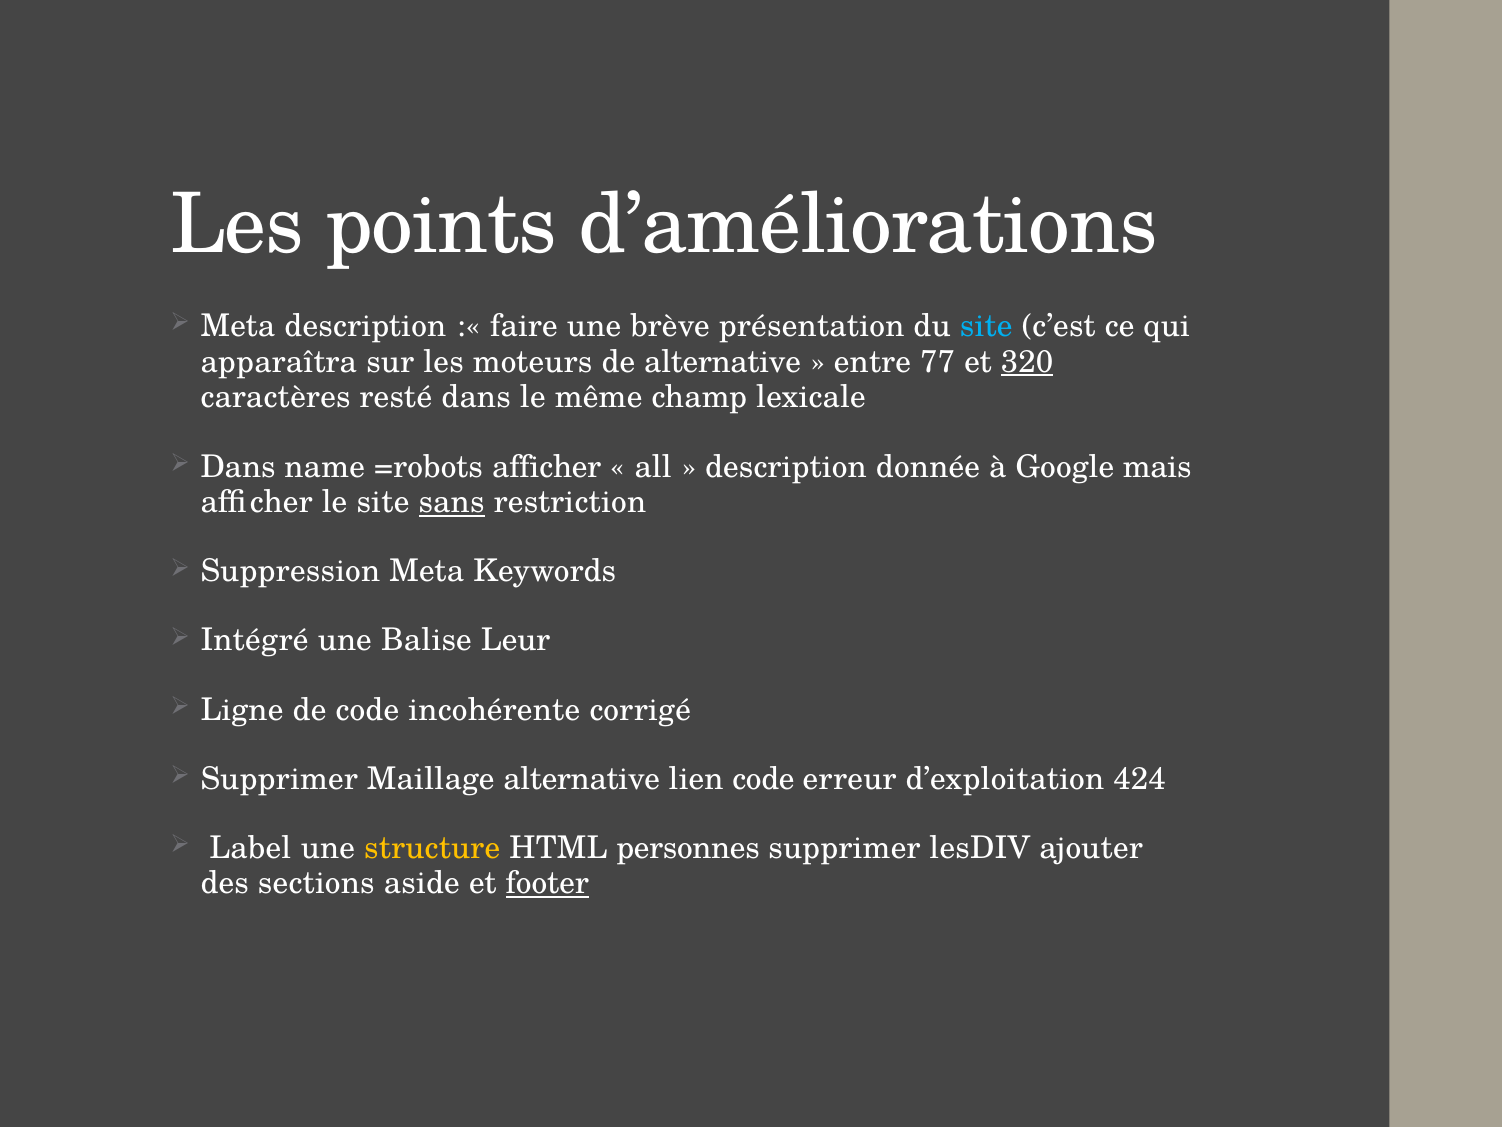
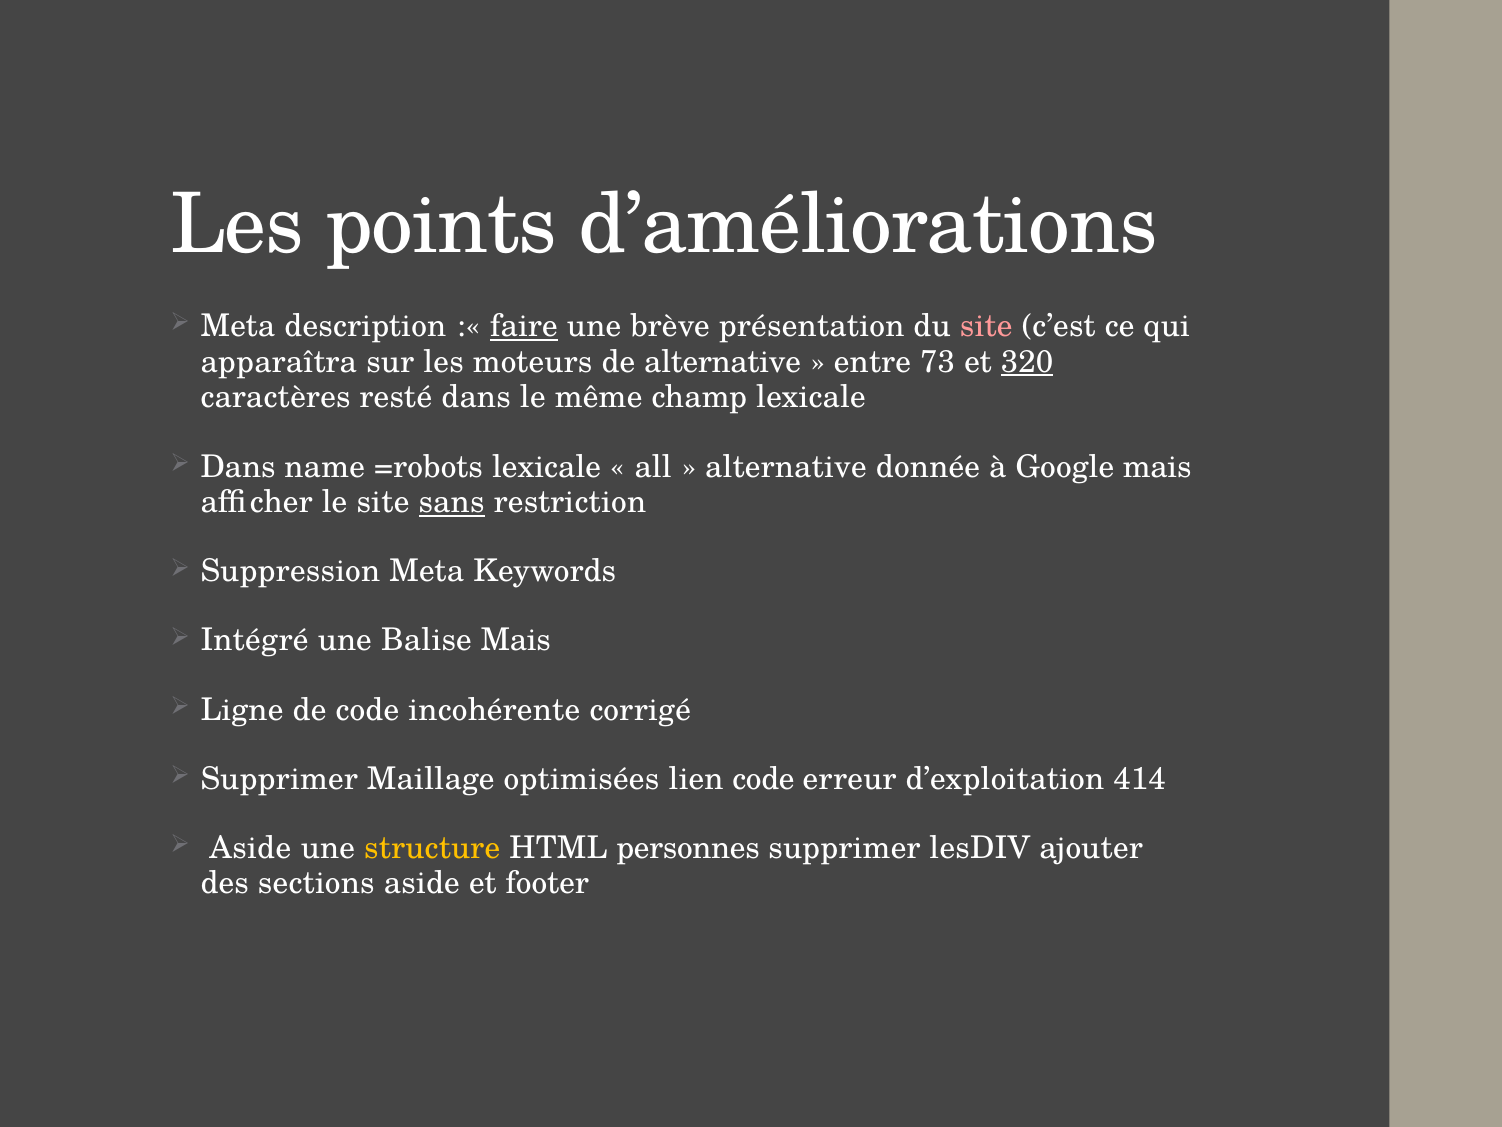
faire underline: none -> present
site at (986, 326) colour: light blue -> pink
77: 77 -> 73
=robots afficher: afficher -> lexicale
description at (786, 467): description -> alternative
Balise Leur: Leur -> Mais
Maillage alternative: alternative -> optimisées
424: 424 -> 414
Label at (250, 848): Label -> Aside
footer underline: present -> none
